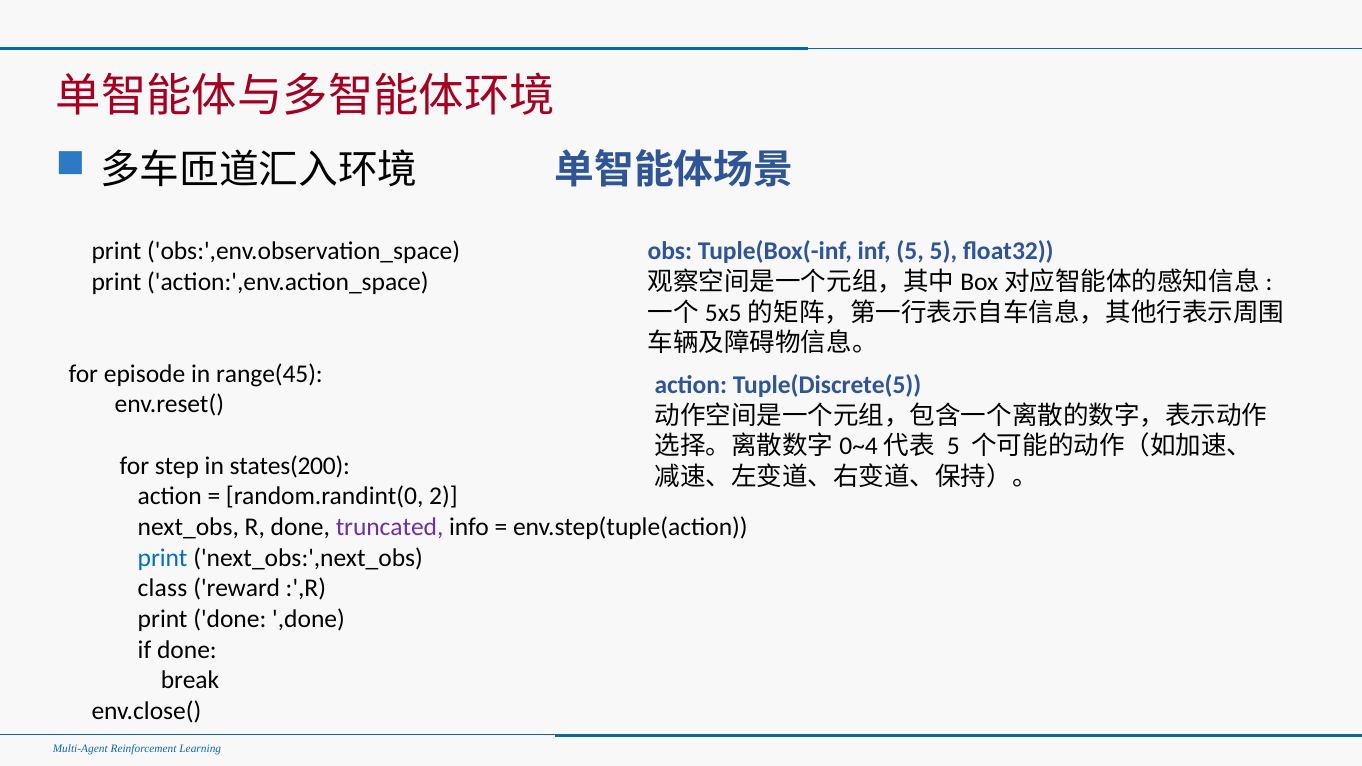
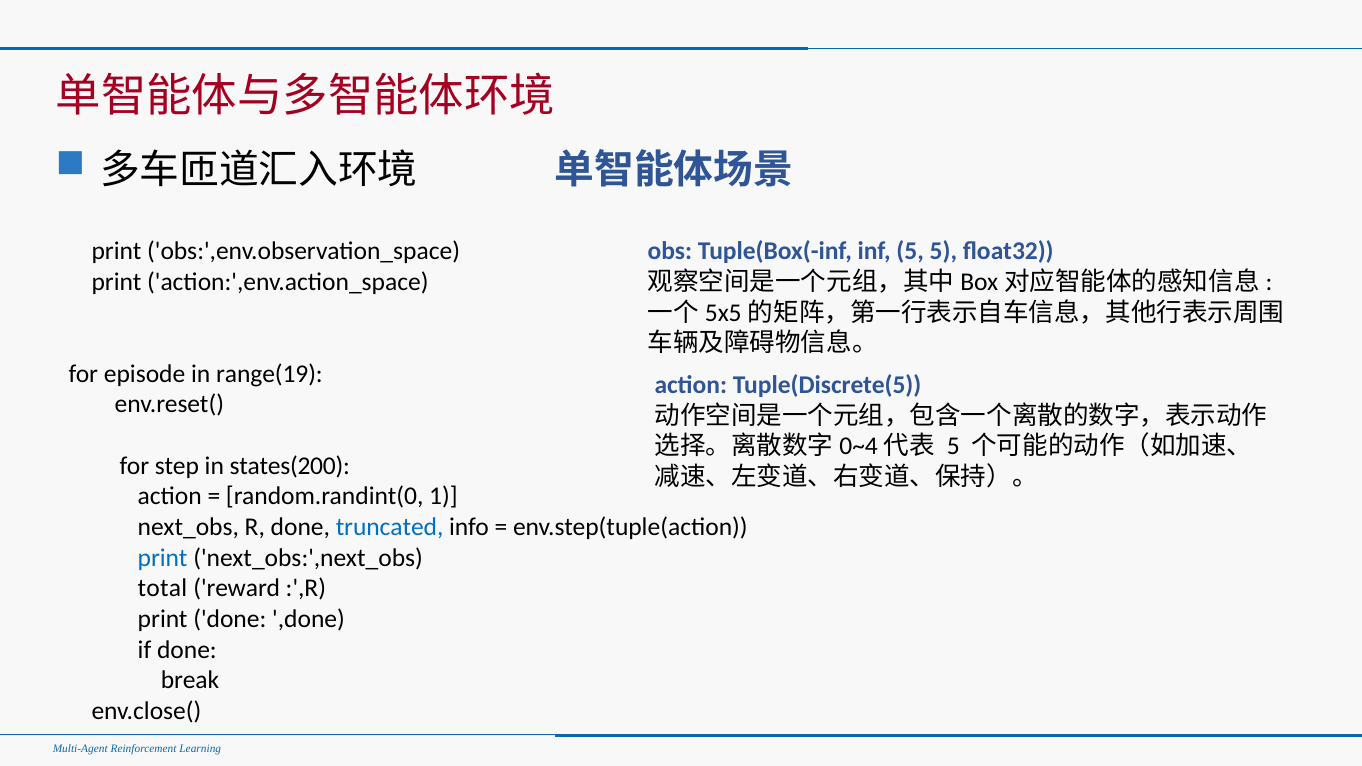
range(45: range(45 -> range(19
2: 2 -> 1
truncated colour: purple -> blue
class: class -> total
